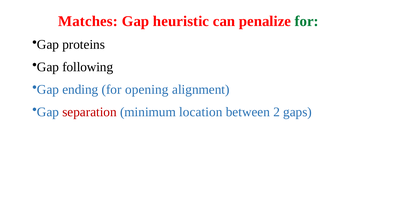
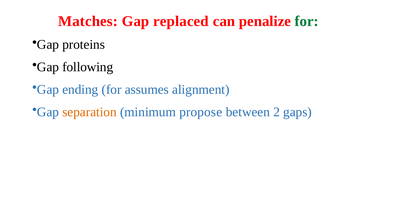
heuristic: heuristic -> replaced
opening: opening -> assumes
separation colour: red -> orange
location: location -> propose
